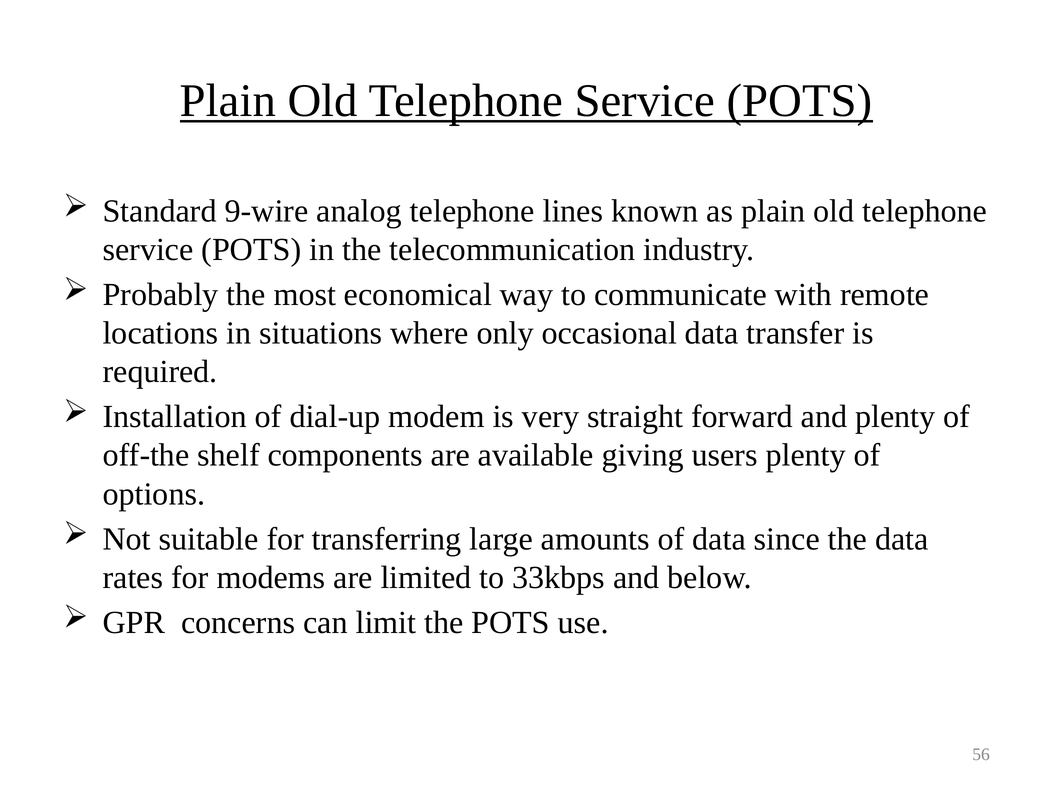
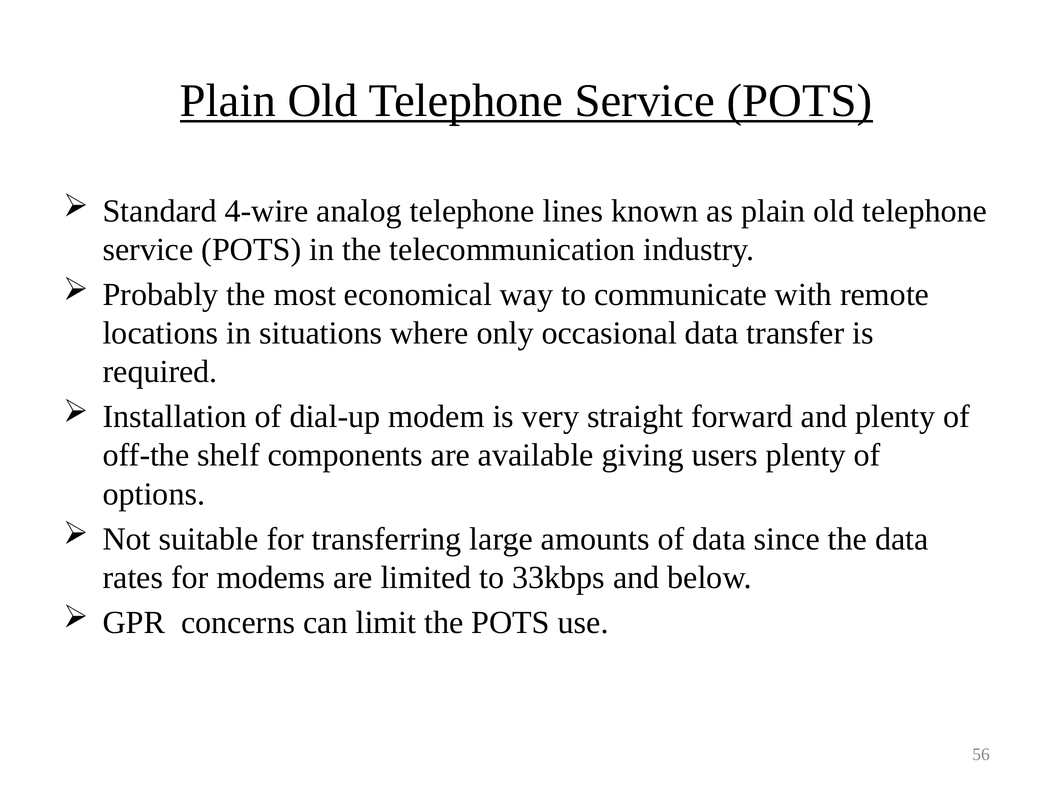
9-wire: 9-wire -> 4-wire
